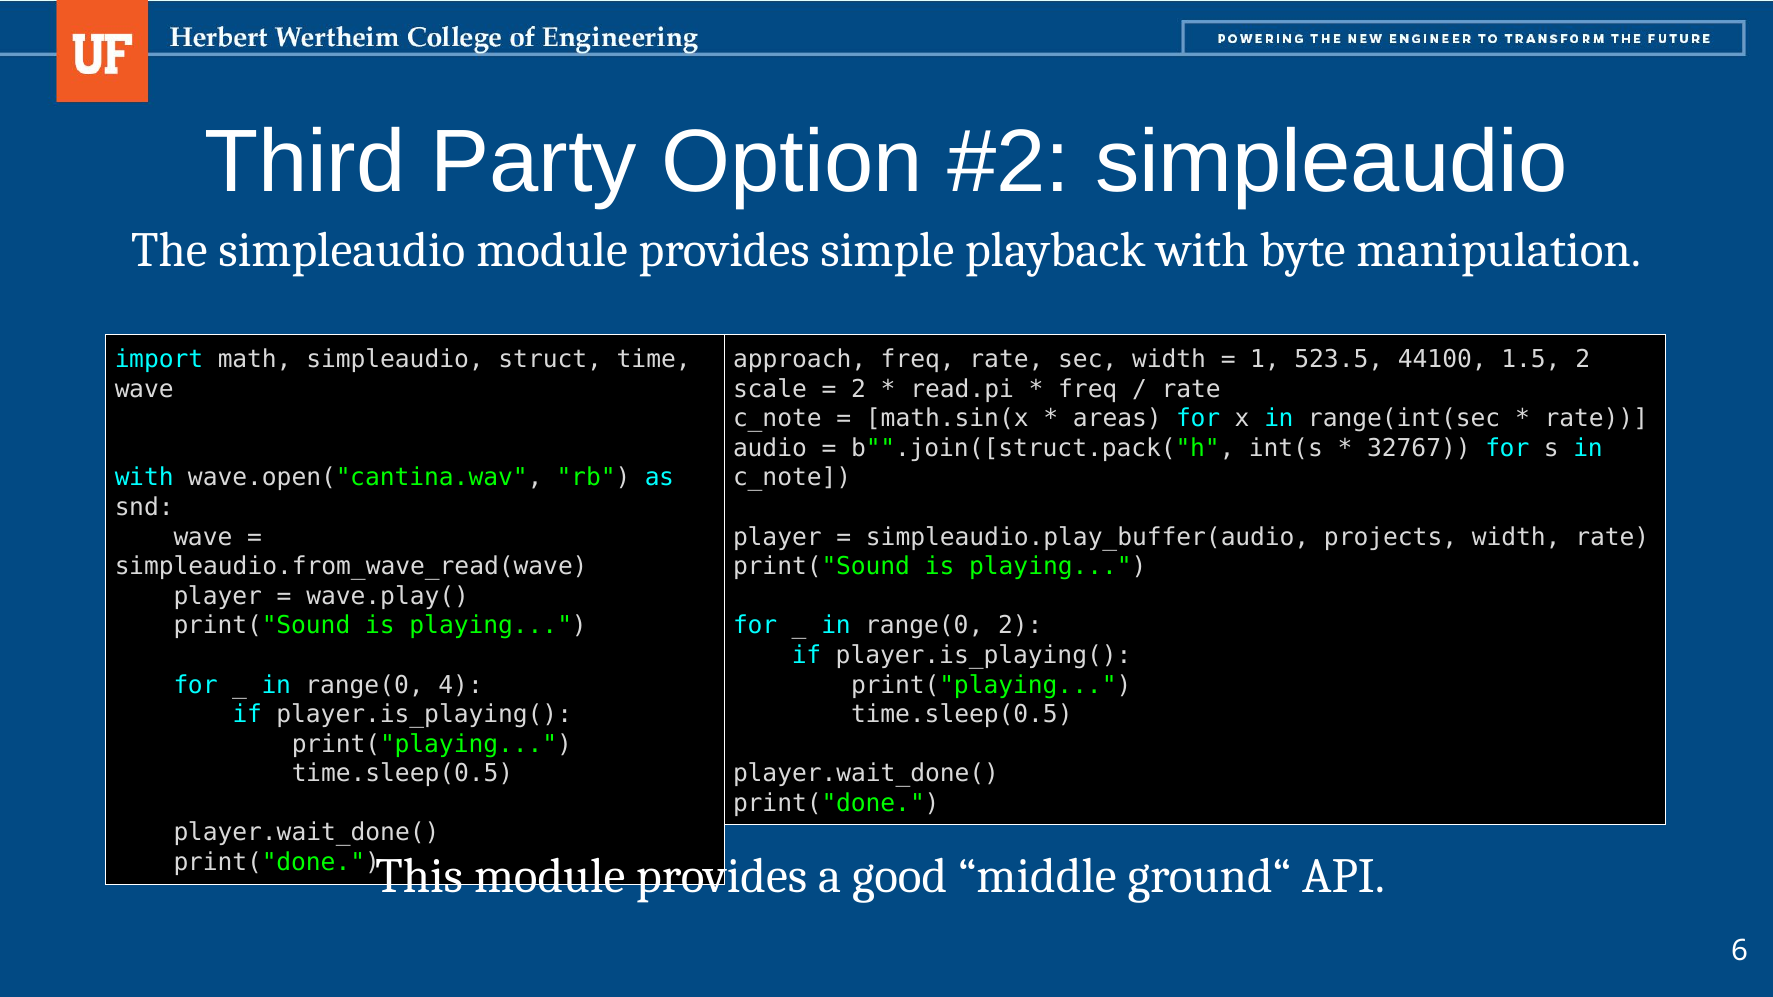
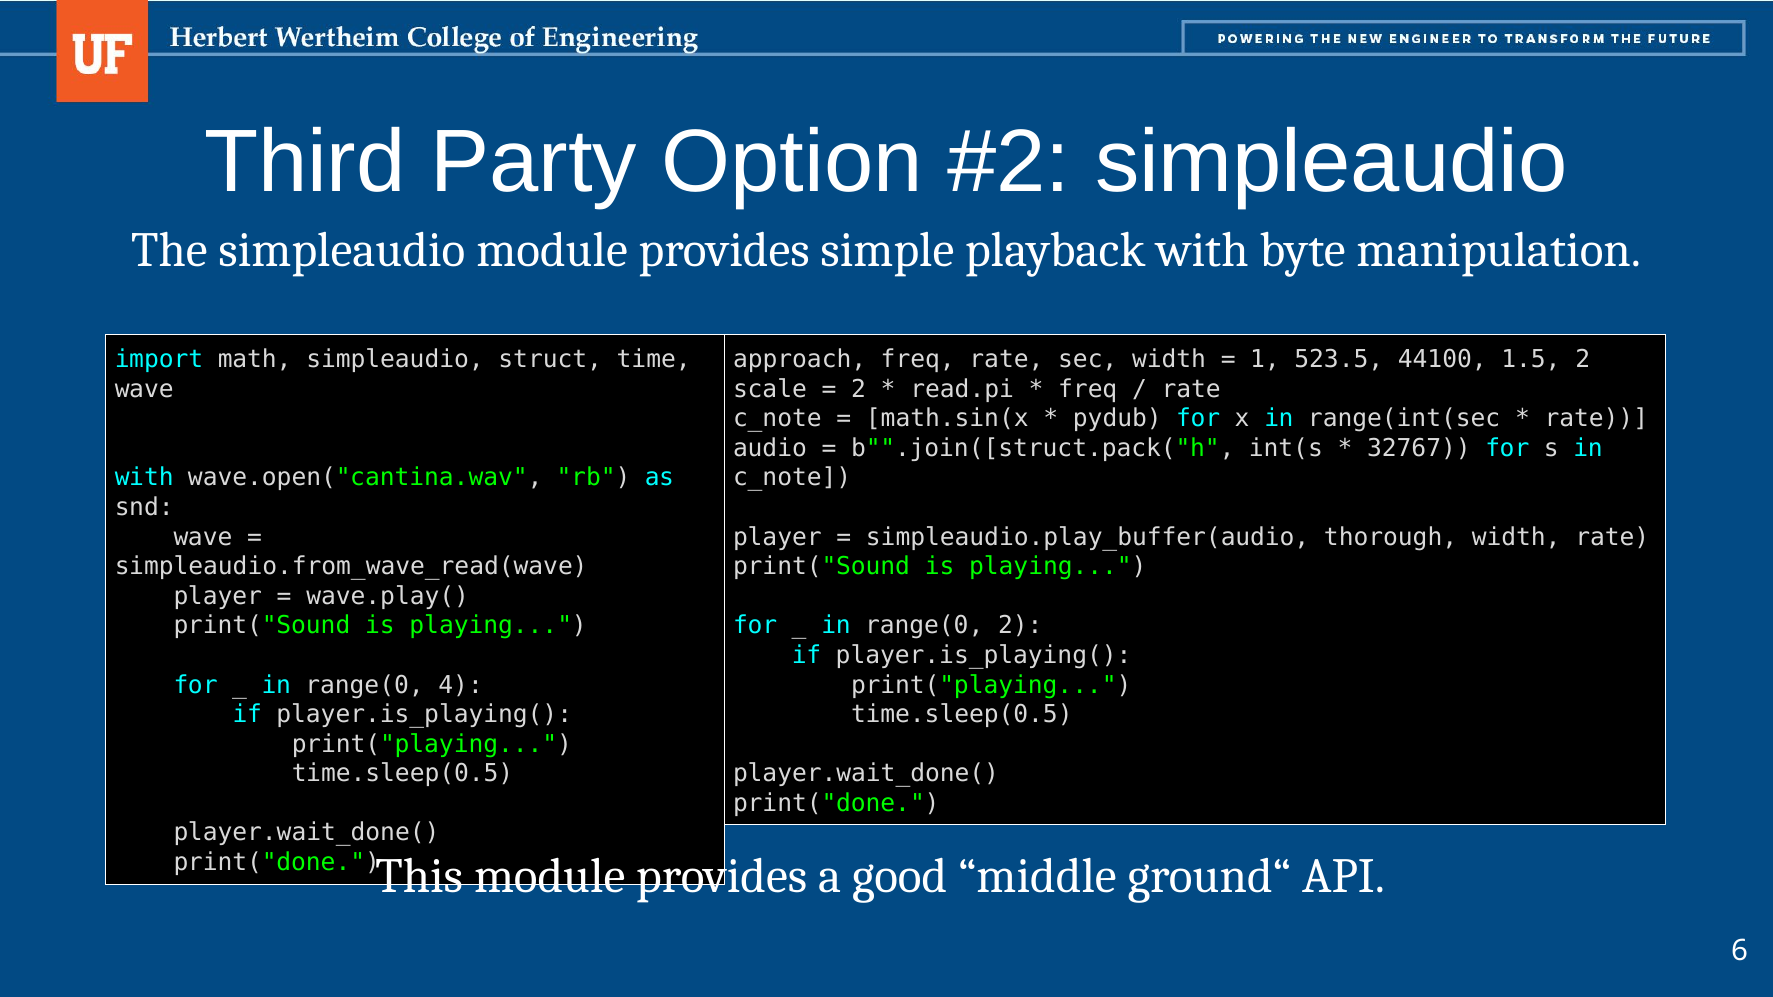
areas: areas -> pydub
projects: projects -> thorough
